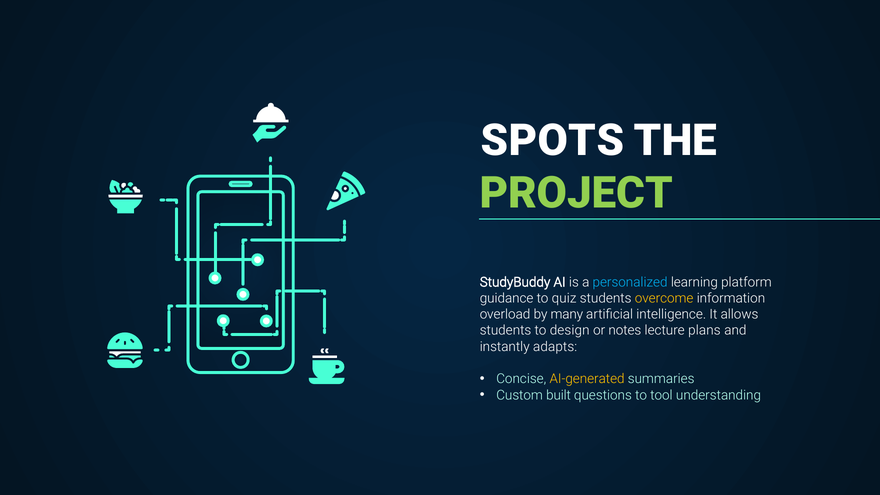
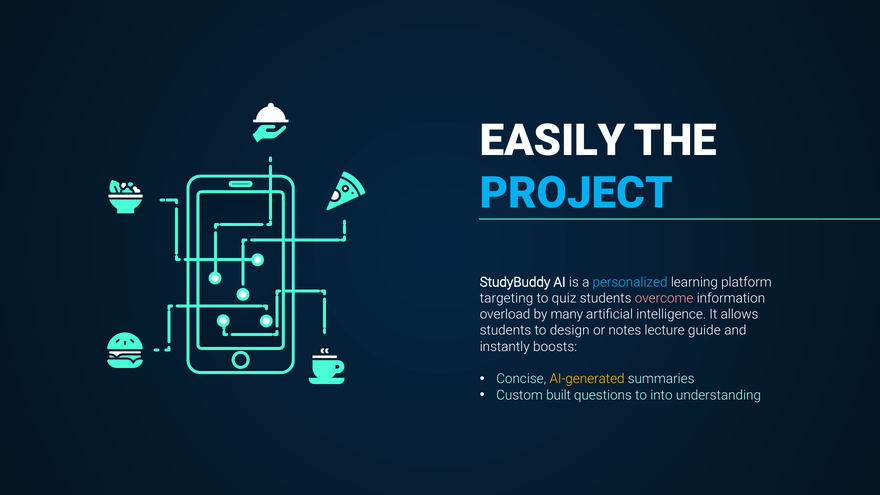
SPOTS: SPOTS -> EASILY
PROJECT colour: light green -> light blue
guidance: guidance -> targeting
overcome colour: yellow -> pink
plans: plans -> guide
adapts: adapts -> boosts
tool: tool -> into
